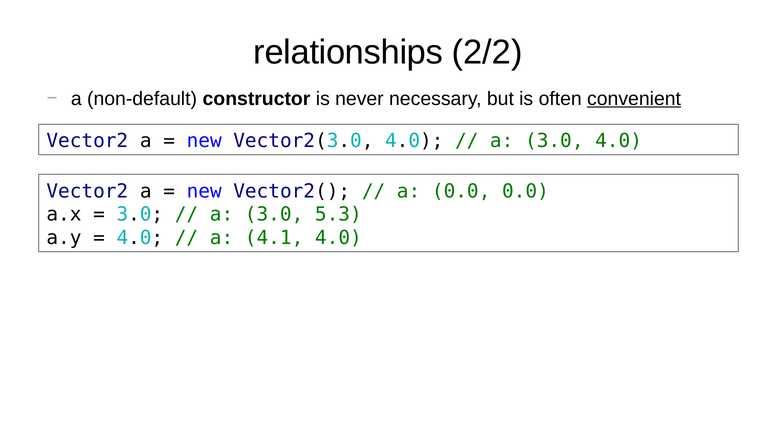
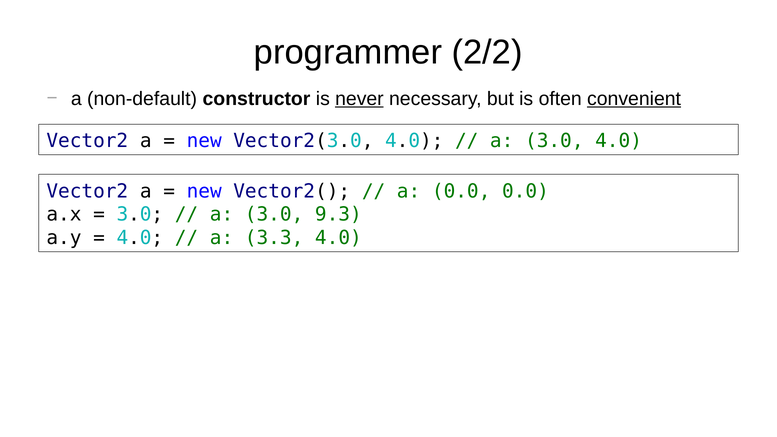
relationships: relationships -> programmer
never underline: none -> present
5.3: 5.3 -> 9.3
4.1: 4.1 -> 3.3
